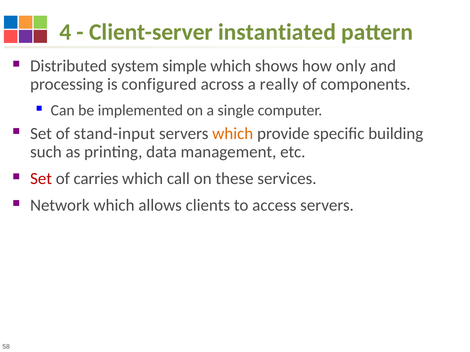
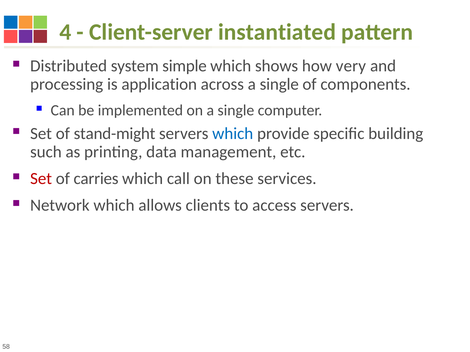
only: only -> very
configured: configured -> application
across a really: really -> single
stand-input: stand-input -> stand-might
which at (233, 134) colour: orange -> blue
